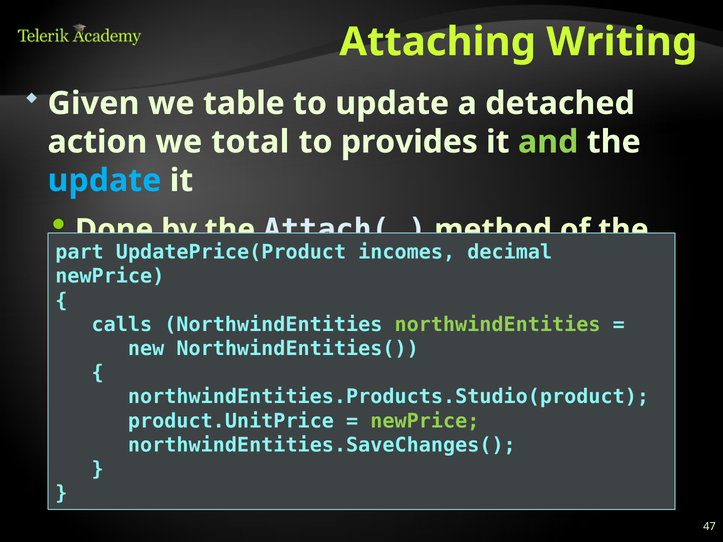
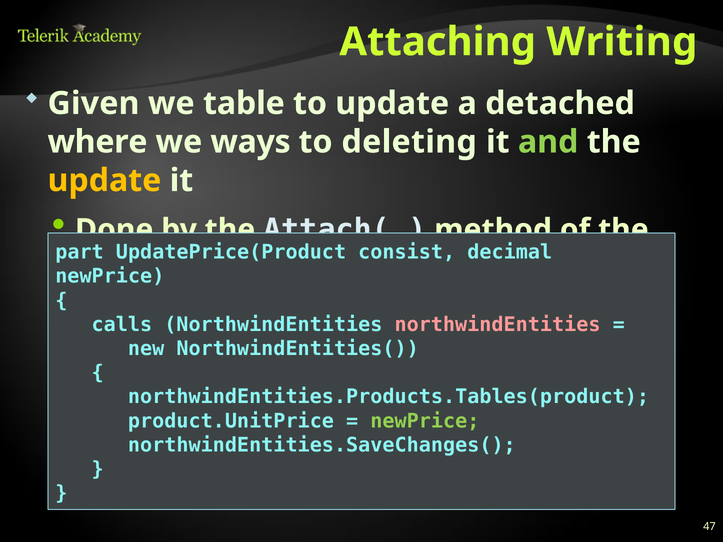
action: action -> where
total: total -> ways
provides: provides -> deleting
update at (104, 181) colour: light blue -> yellow
incomes: incomes -> consist
northwindEntities at (498, 325) colour: light green -> pink
northwindEntities.Products.Studio(product: northwindEntities.Products.Studio(product -> northwindEntities.Products.Tables(product
